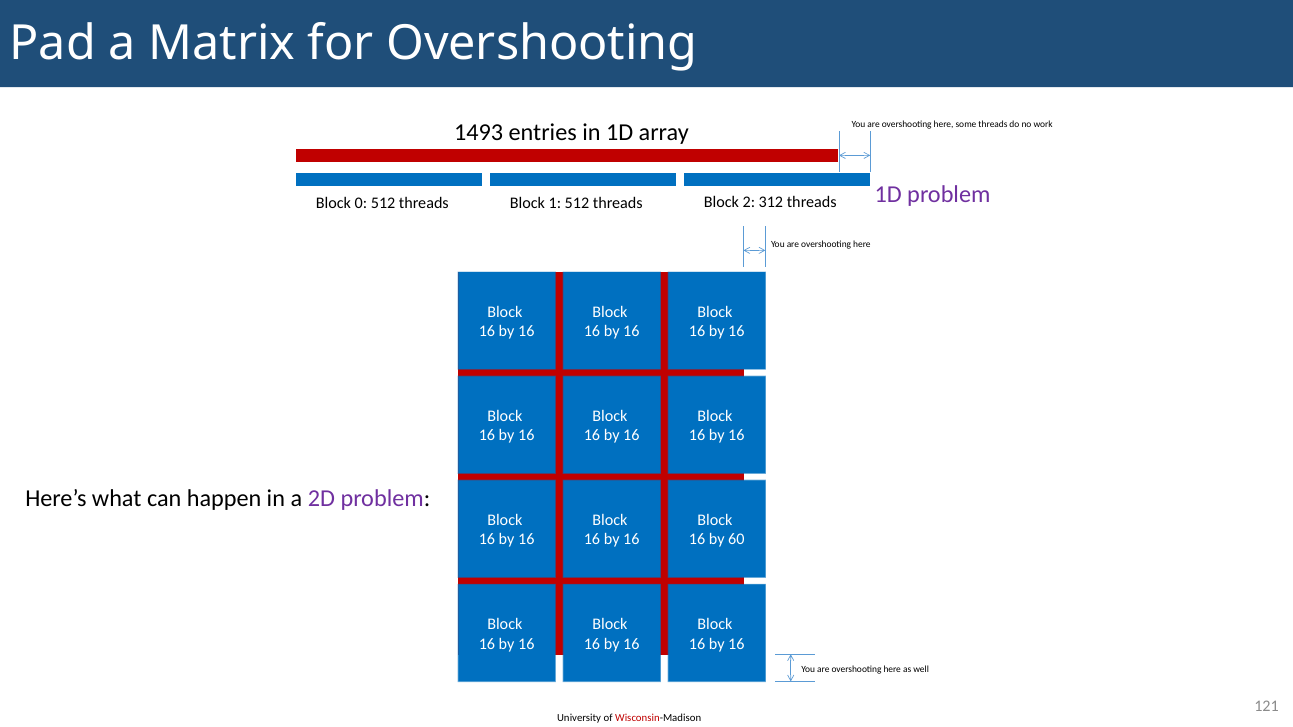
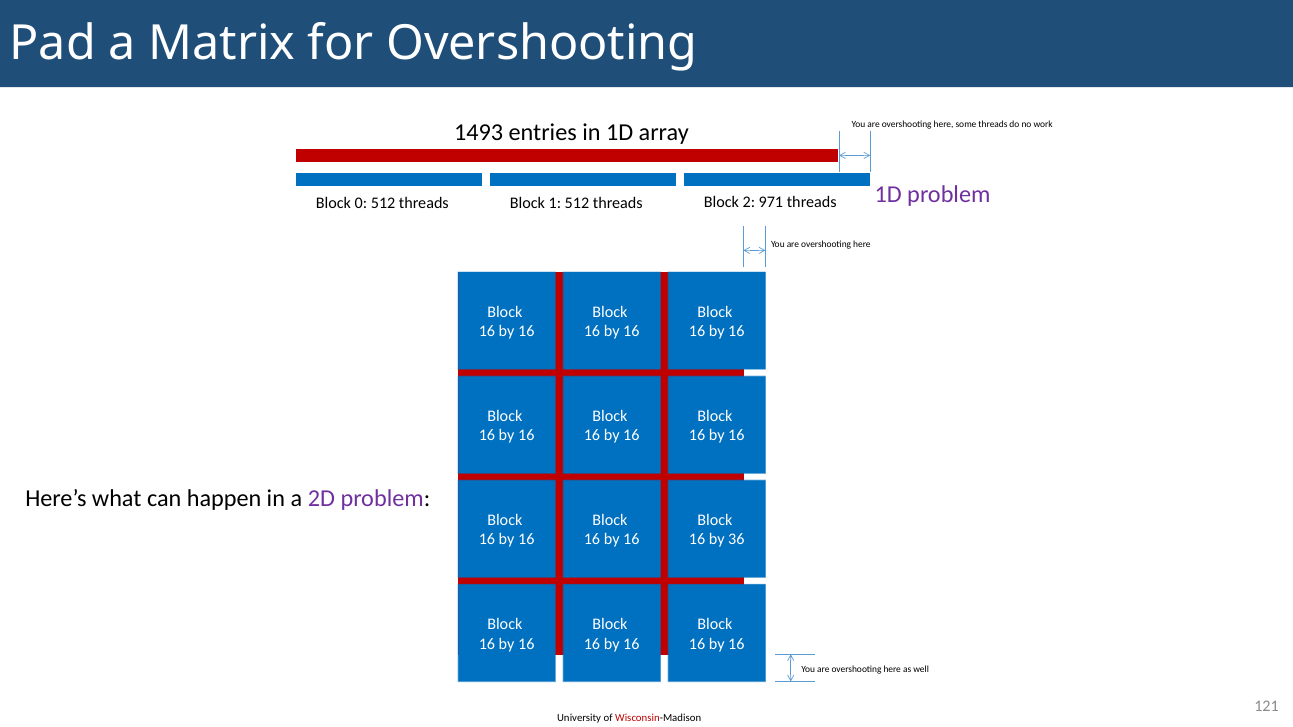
312: 312 -> 971
60: 60 -> 36
